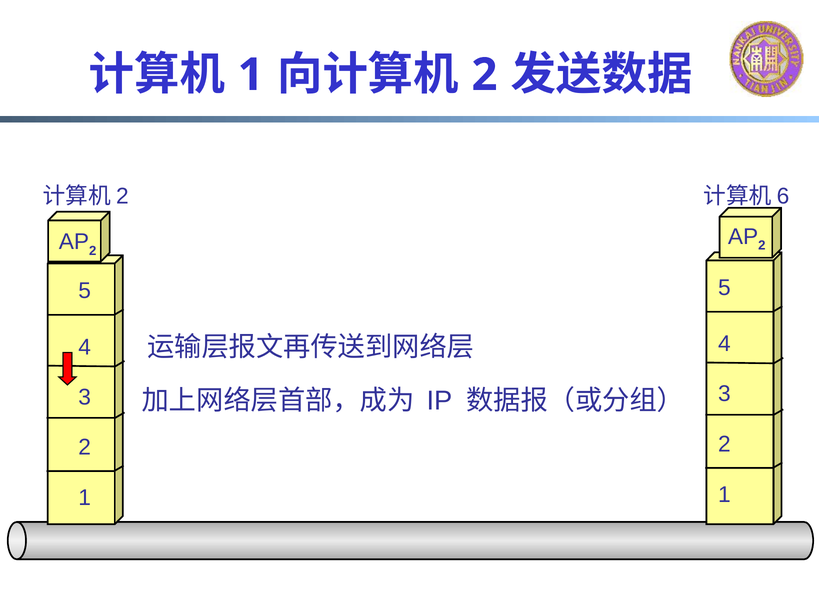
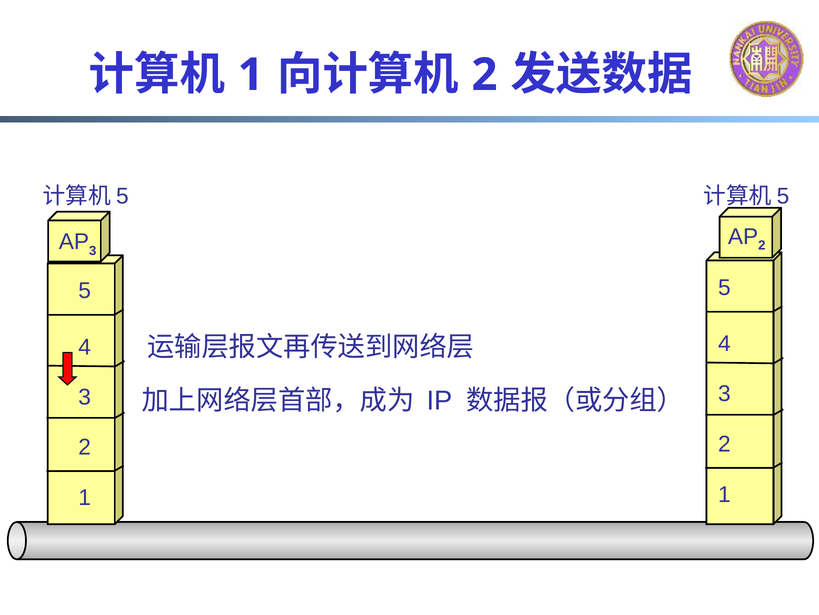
2 at (122, 196): 2 -> 5
6 at (783, 196): 6 -> 5
2 at (93, 251): 2 -> 3
